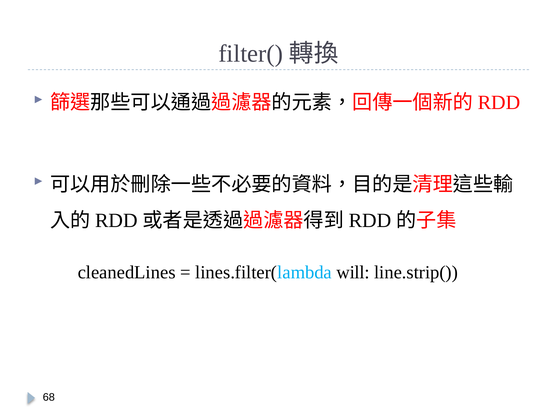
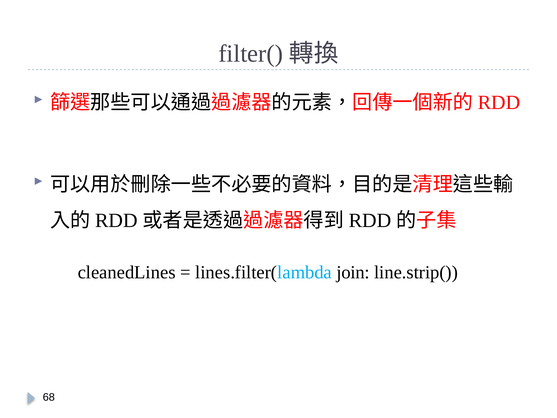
will: will -> join
